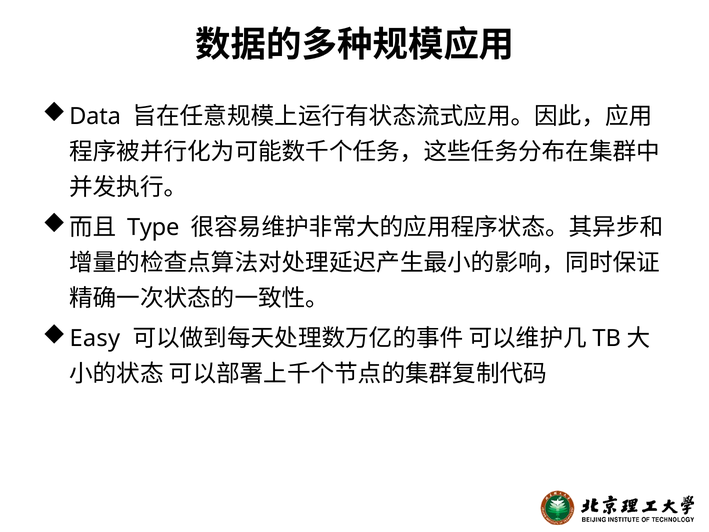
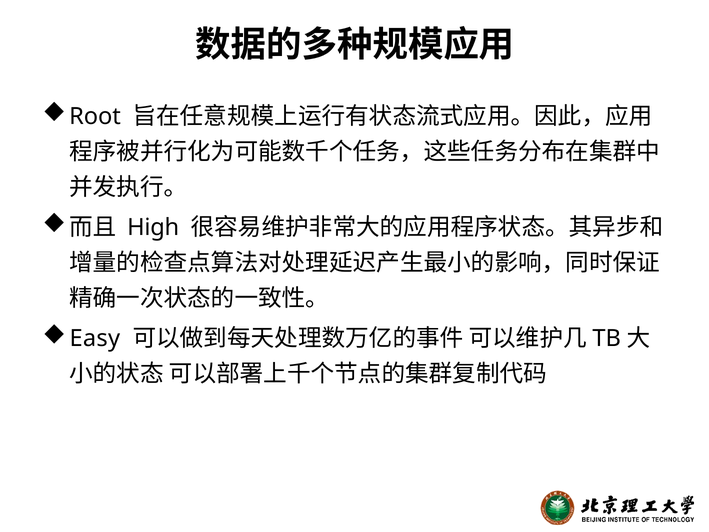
Data: Data -> Root
Type: Type -> High
